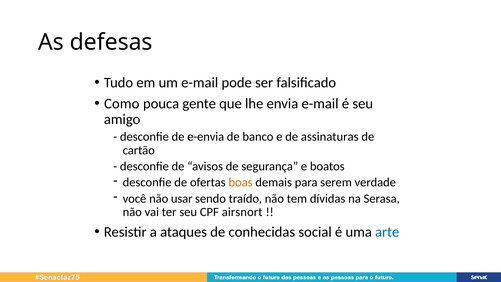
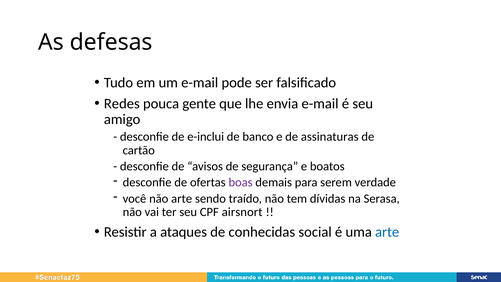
Como: Como -> Redes
e-envia: e-envia -> e-inclui
boas colour: orange -> purple
não usar: usar -> arte
